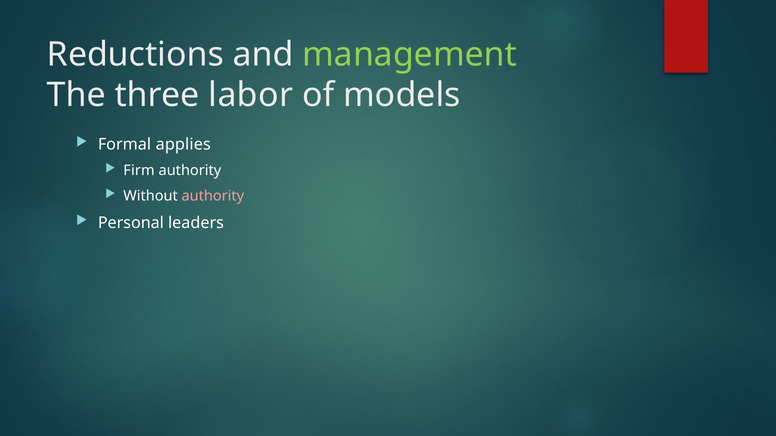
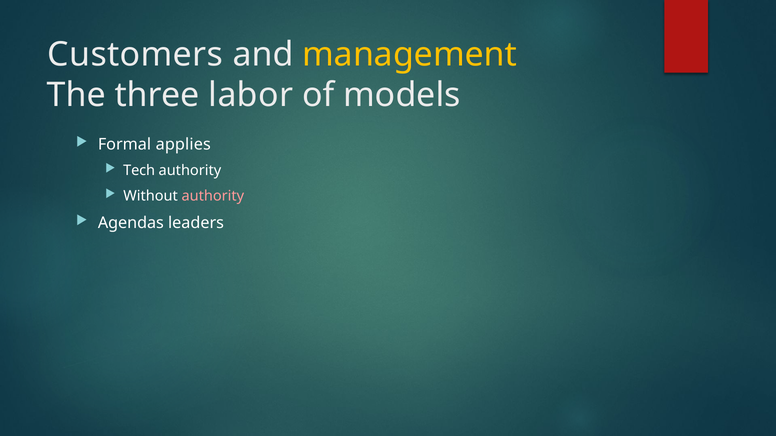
Reductions: Reductions -> Customers
management colour: light green -> yellow
Firm: Firm -> Tech
Personal: Personal -> Agendas
